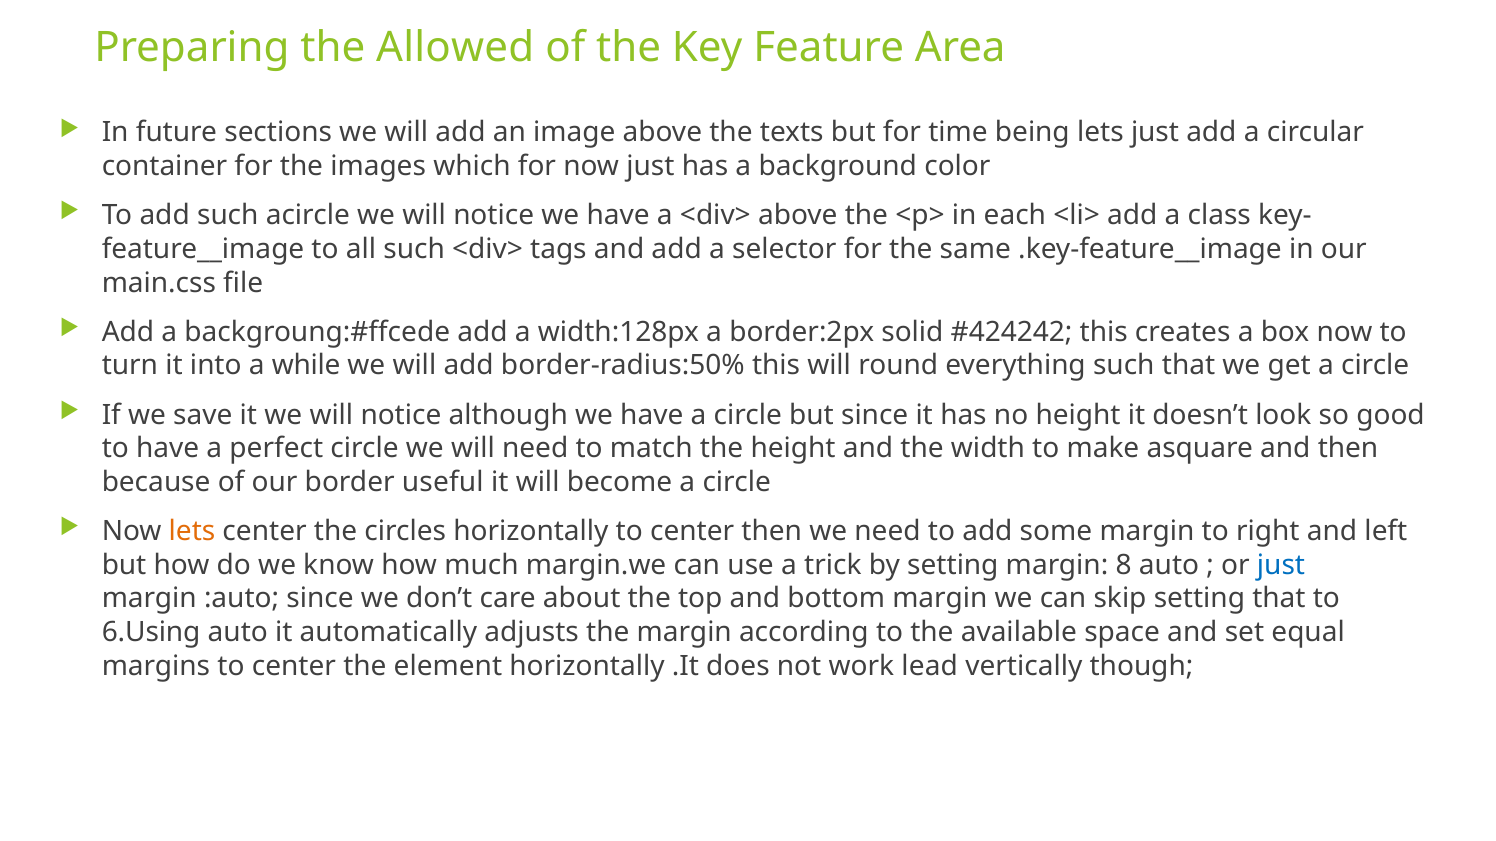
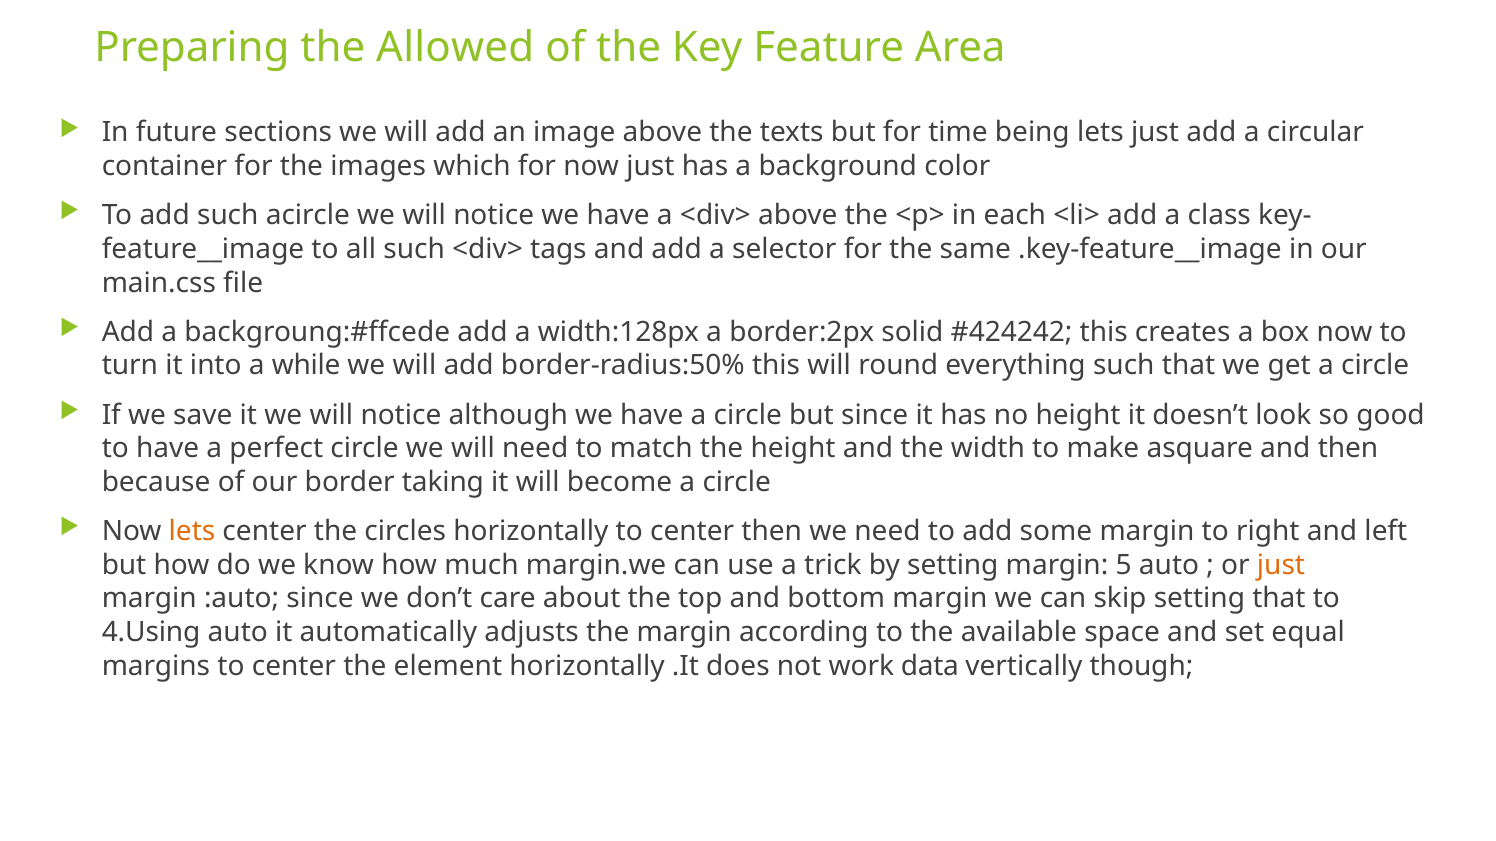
useful: useful -> taking
8: 8 -> 5
just at (1281, 565) colour: blue -> orange
6.Using: 6.Using -> 4.Using
lead: lead -> data
